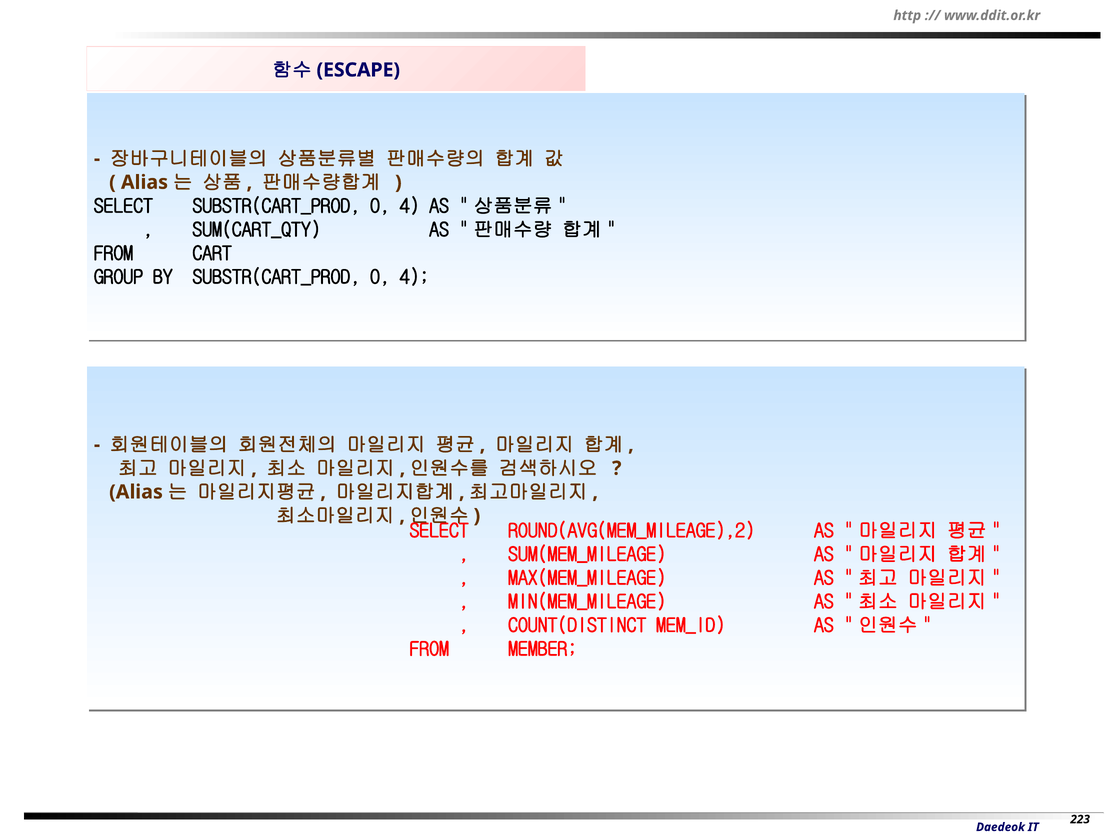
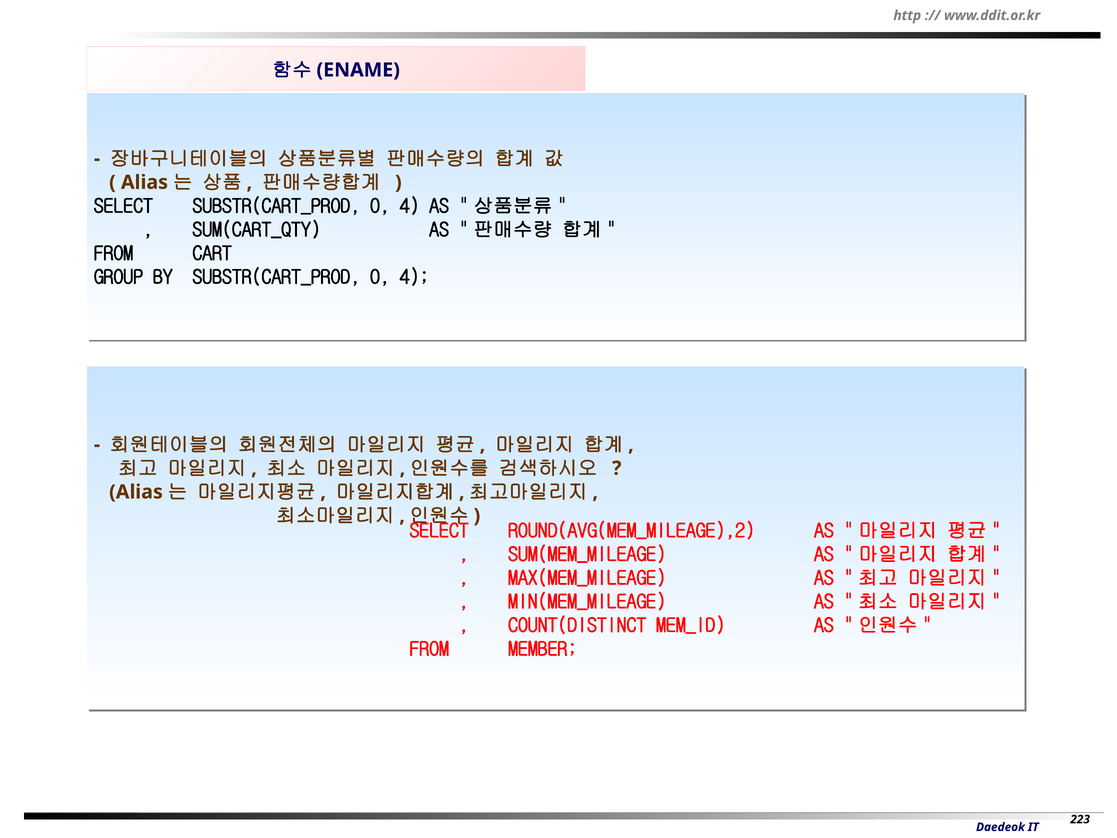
ESCAPE: ESCAPE -> ENAME
